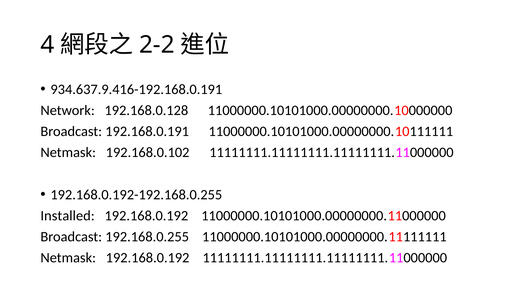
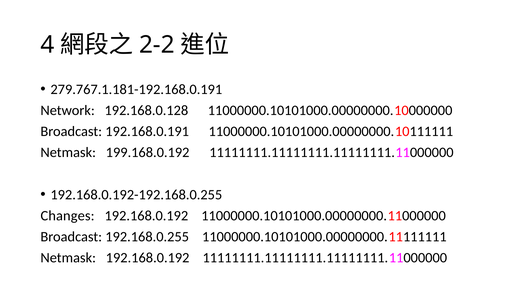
934.637.9.416-192.168.0.191: 934.637.9.416-192.168.0.191 -> 279.767.1.181-192.168.0.191
192.168.0.102: 192.168.0.102 -> 199.168.0.192
Installed: Installed -> Changes
